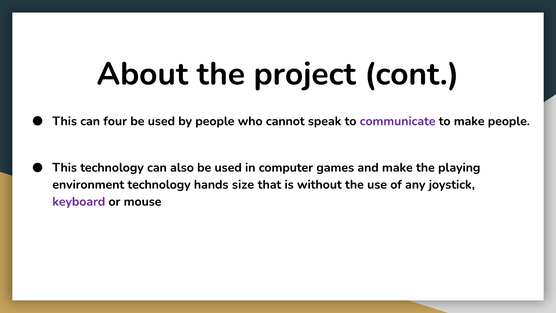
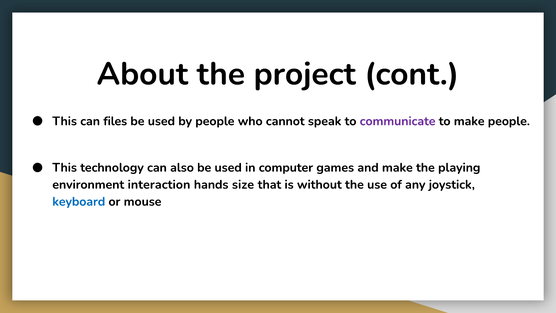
four: four -> files
environment technology: technology -> interaction
keyboard colour: purple -> blue
